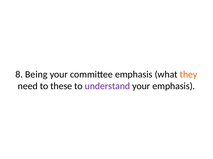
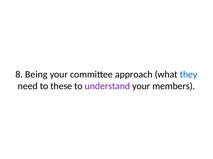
committee emphasis: emphasis -> approach
they colour: orange -> blue
your emphasis: emphasis -> members
